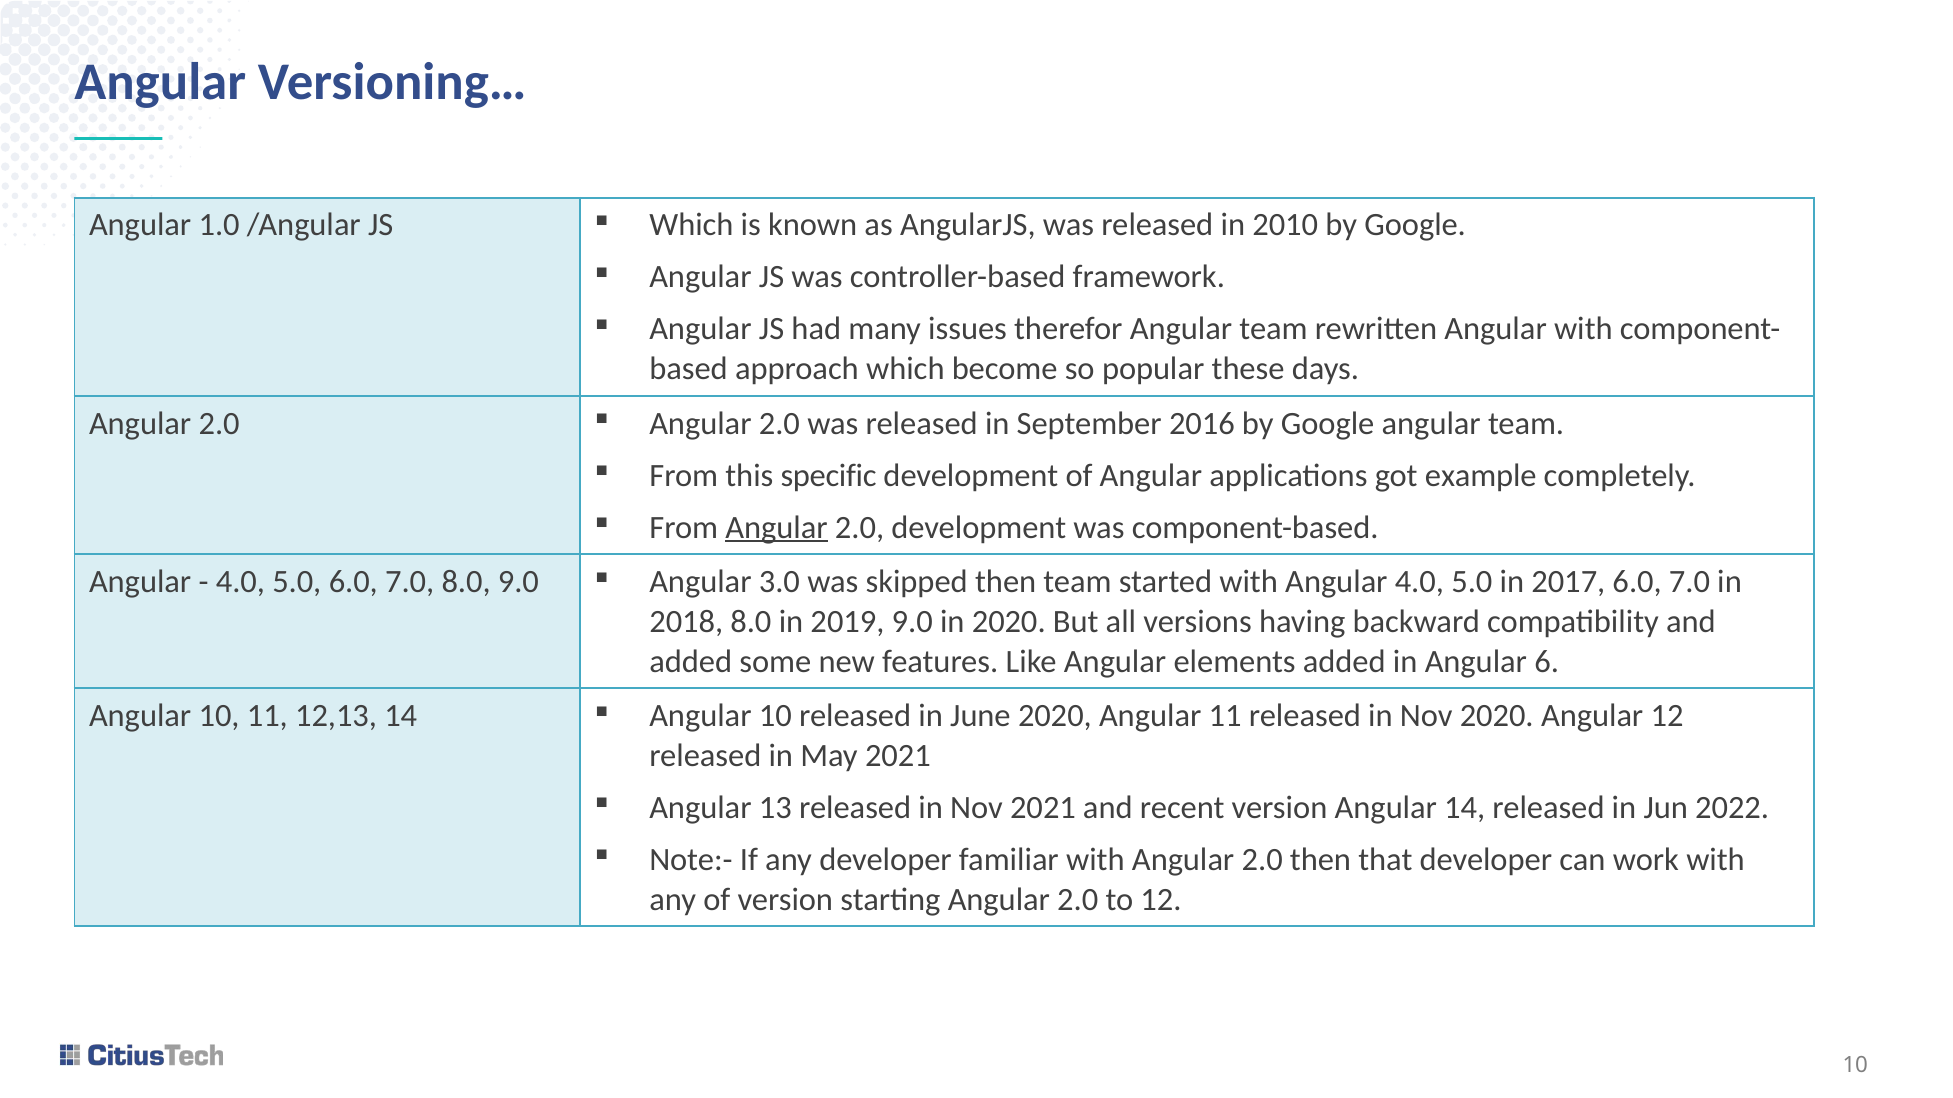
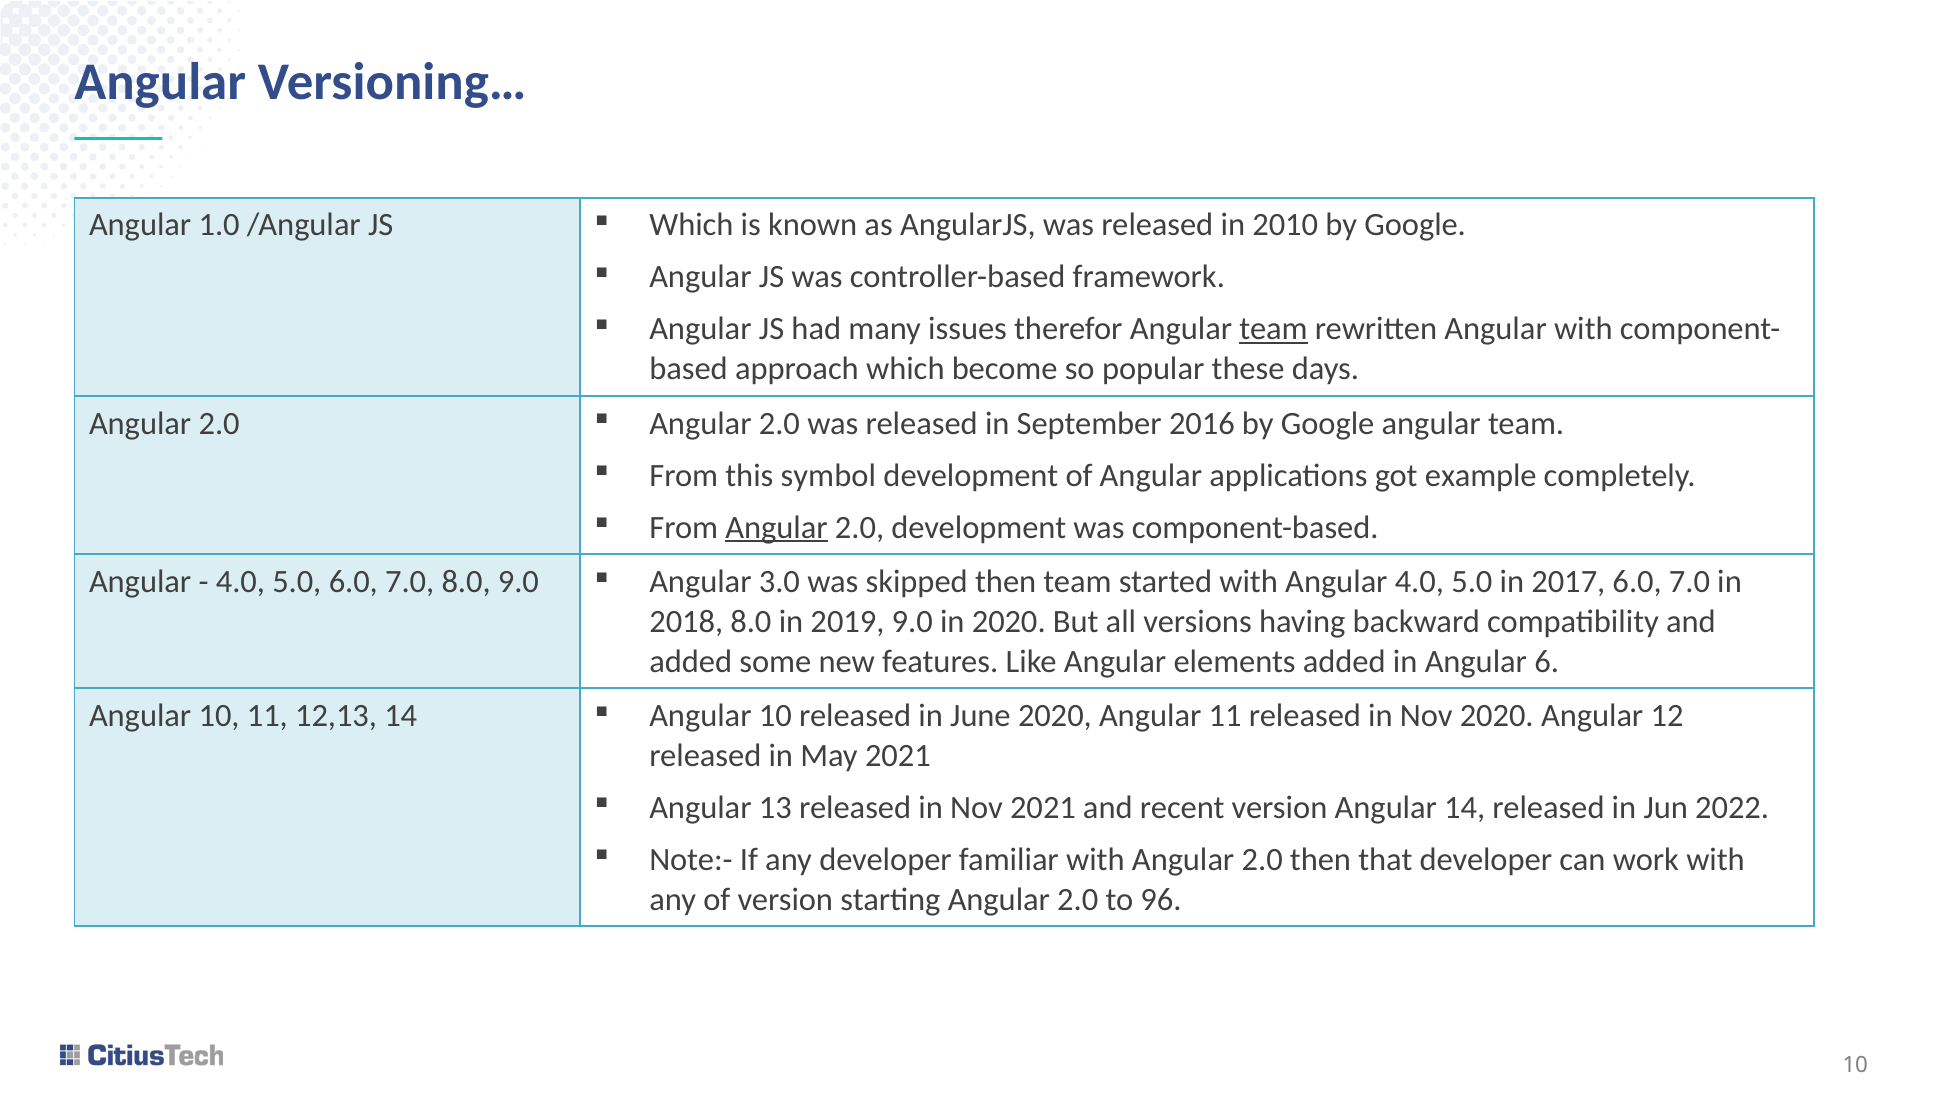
team at (1274, 329) underline: none -> present
specific: specific -> symbol
to 12: 12 -> 96
